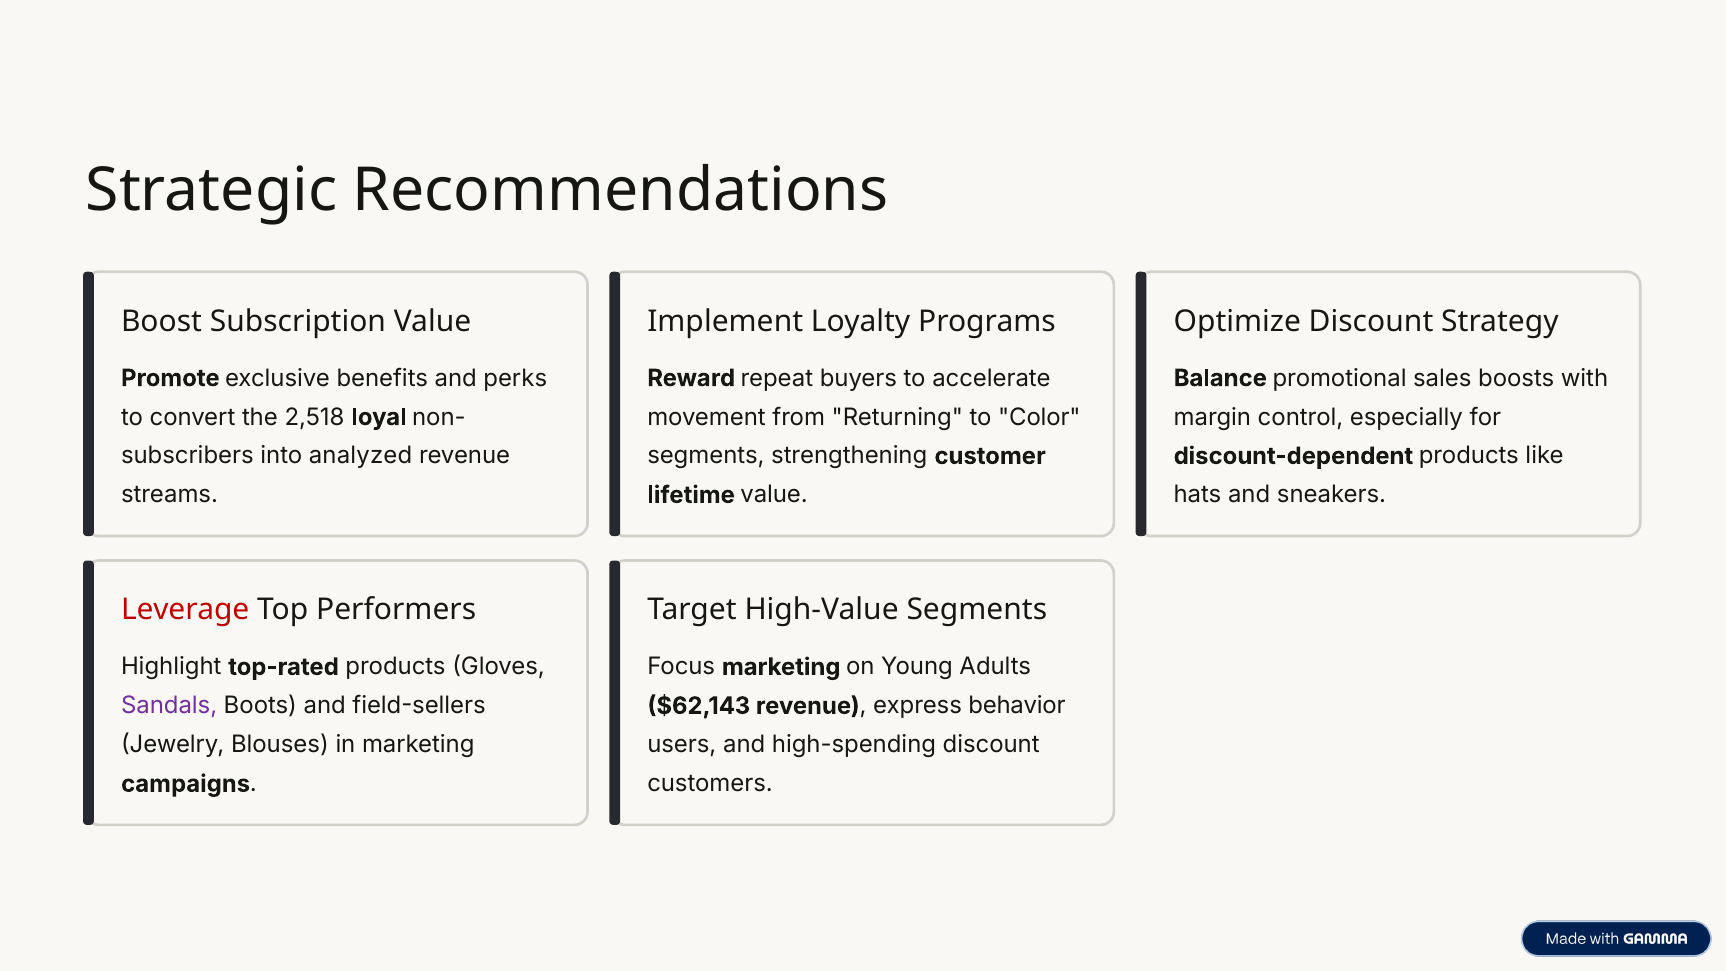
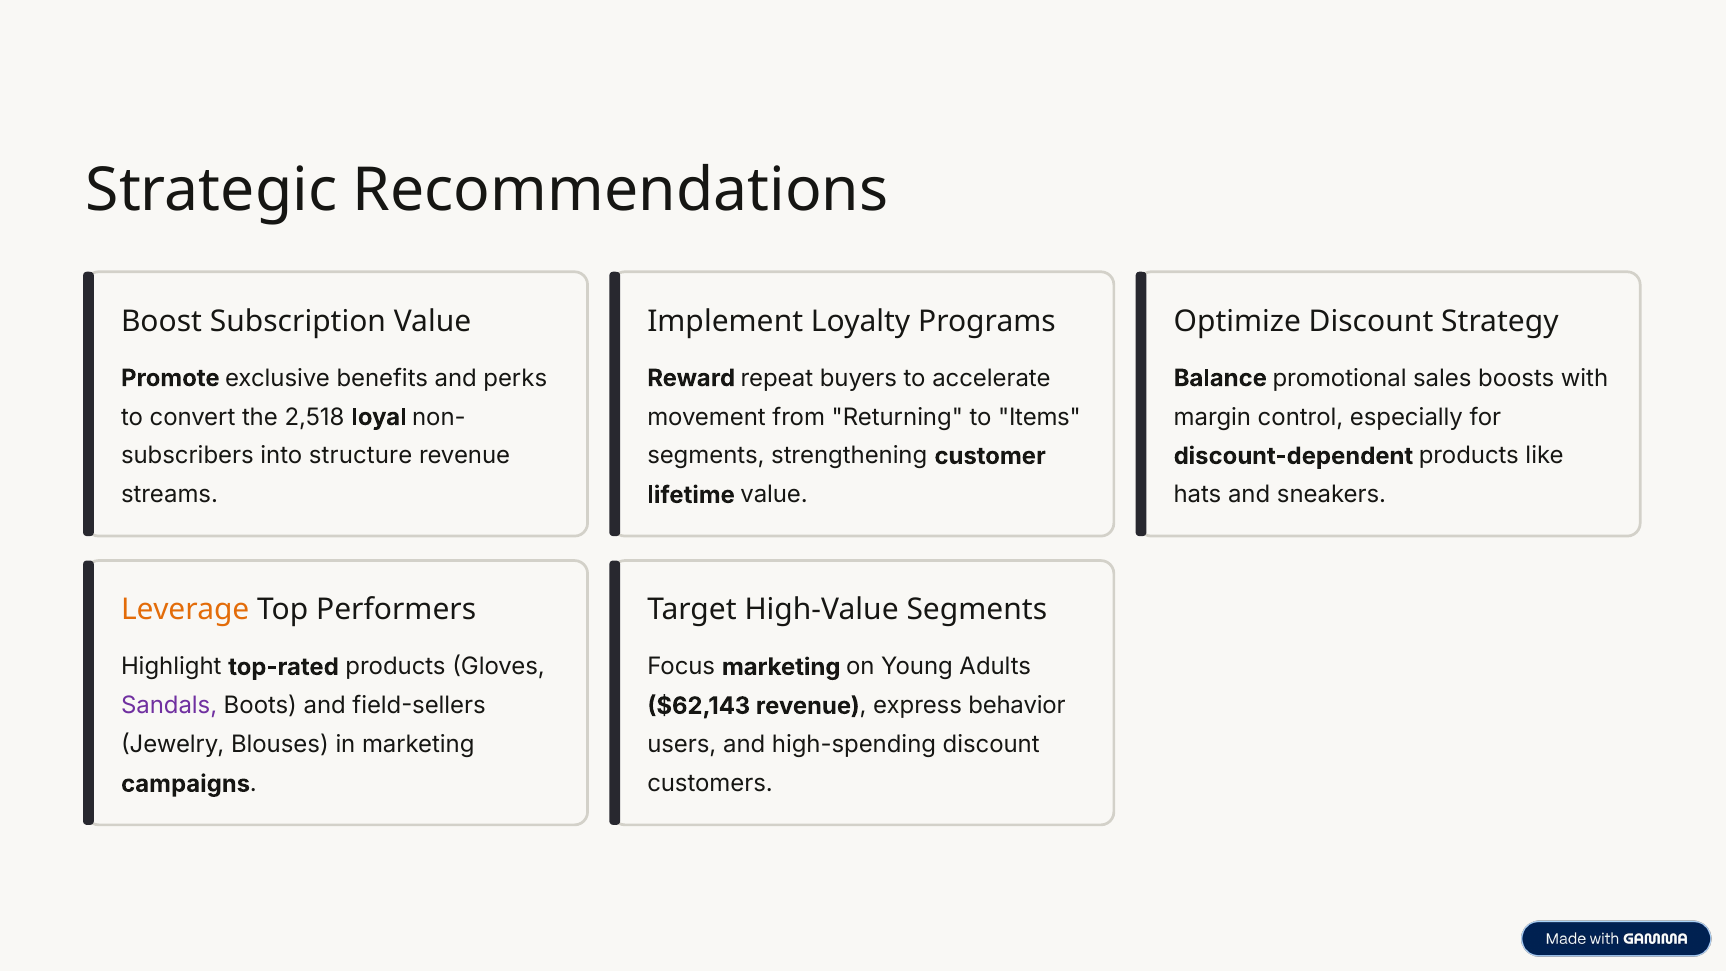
Color: Color -> Items
analyzed: analyzed -> structure
Leverage colour: red -> orange
